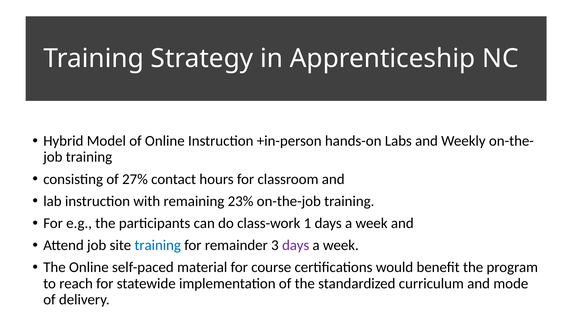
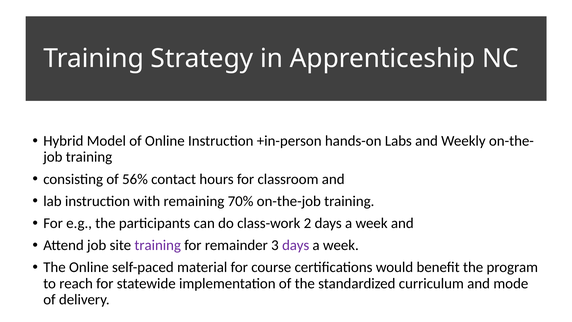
27%: 27% -> 56%
23%: 23% -> 70%
1: 1 -> 2
training at (158, 245) colour: blue -> purple
